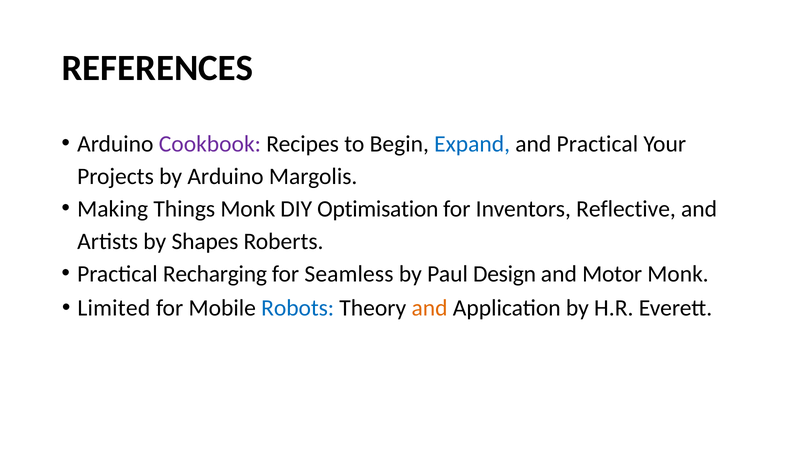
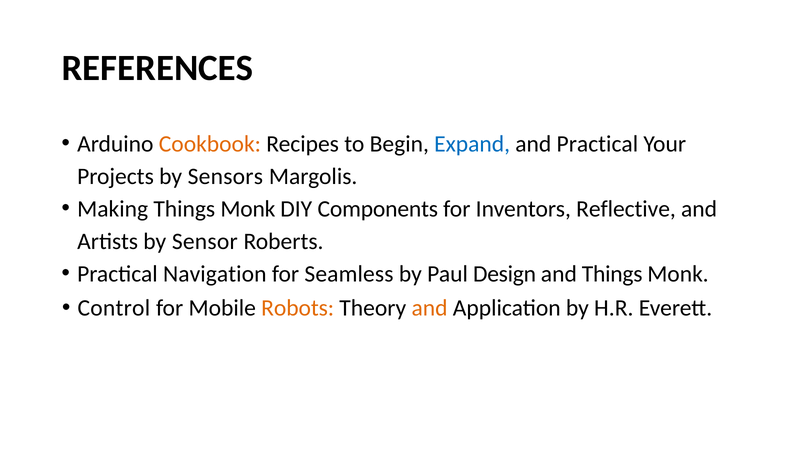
Cookbook colour: purple -> orange
by Arduino: Arduino -> Sensors
Optimisation: Optimisation -> Components
Shapes: Shapes -> Sensor
Recharging: Recharging -> Navigation
and Motor: Motor -> Things
Limited: Limited -> Control
Robots colour: blue -> orange
